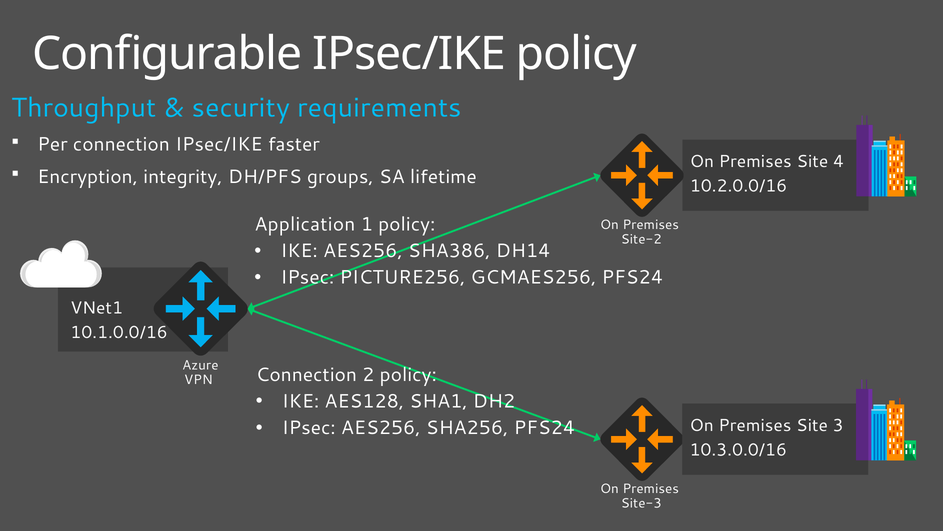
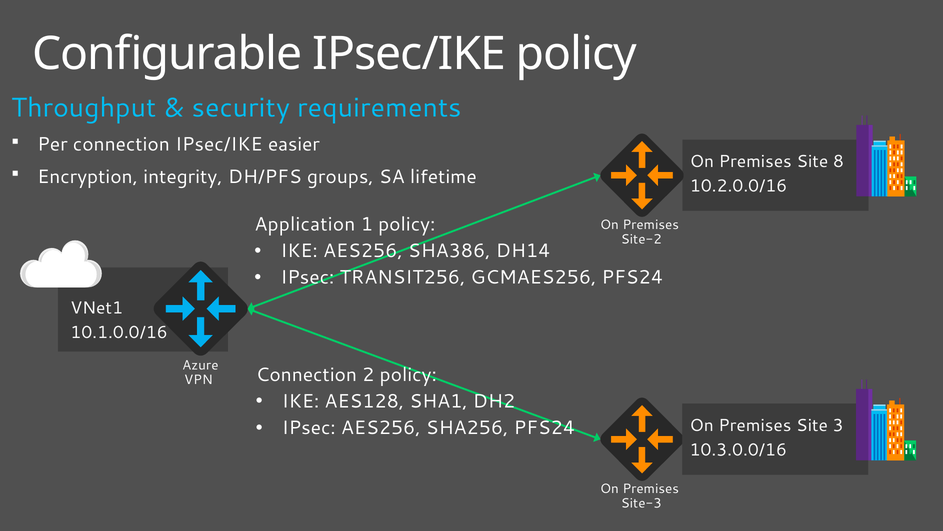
faster: faster -> easier
4: 4 -> 8
PICTURE256: PICTURE256 -> TRANSIT256
